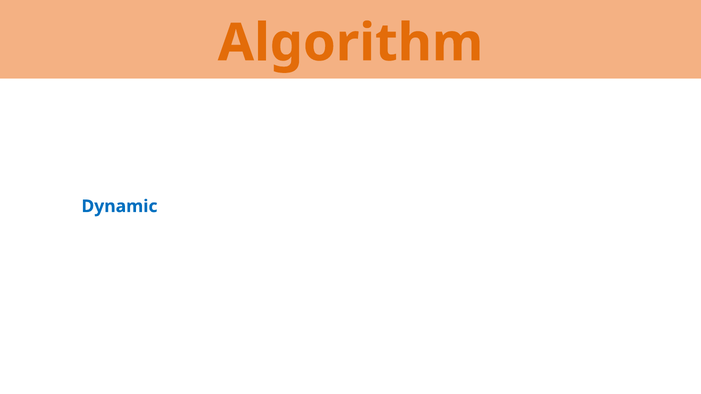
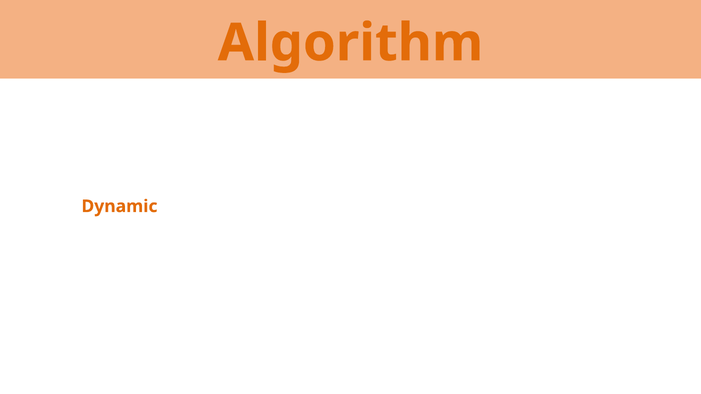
Dynamic colour: blue -> orange
